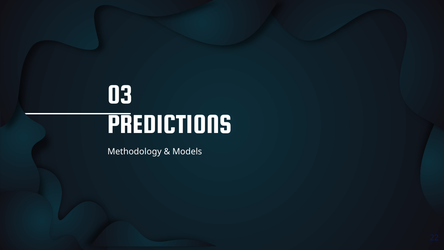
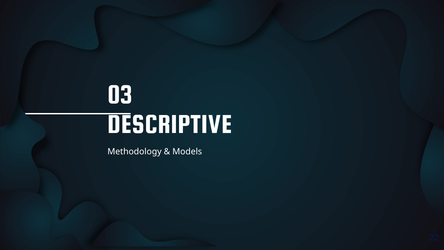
PREDICTIONS: PREDICTIONS -> DESCRIPTIVE
